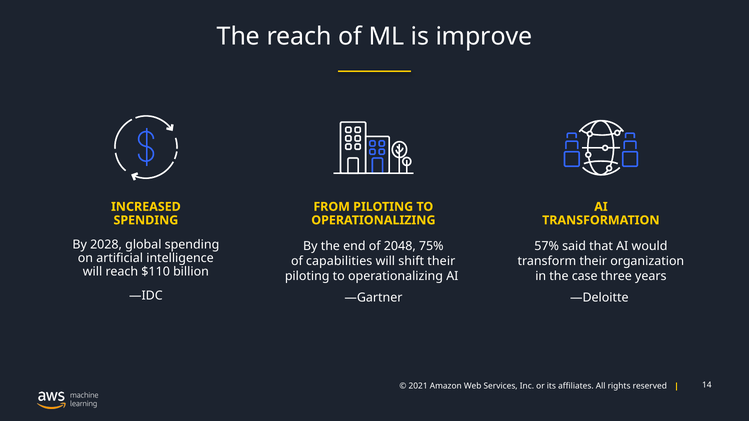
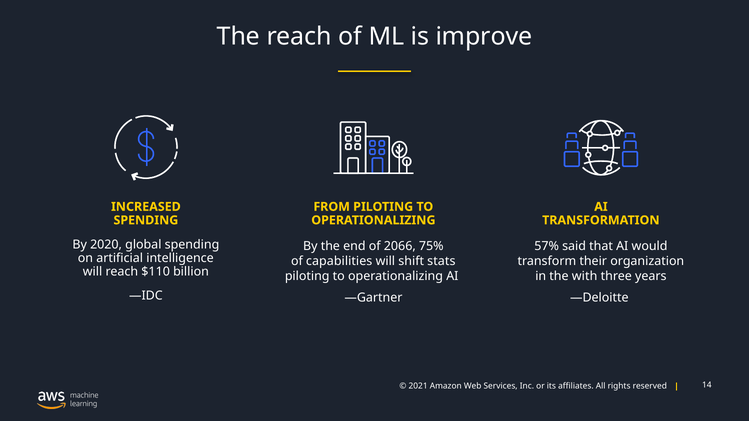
2028: 2028 -> 2020
2048: 2048 -> 2066
shift their: their -> stats
case: case -> with
